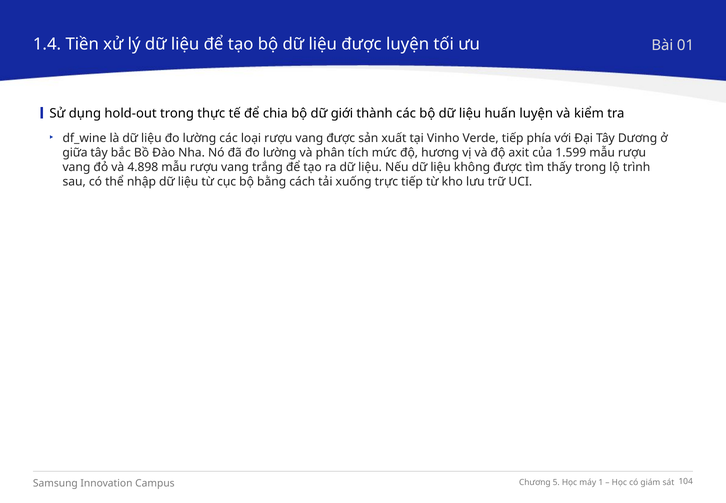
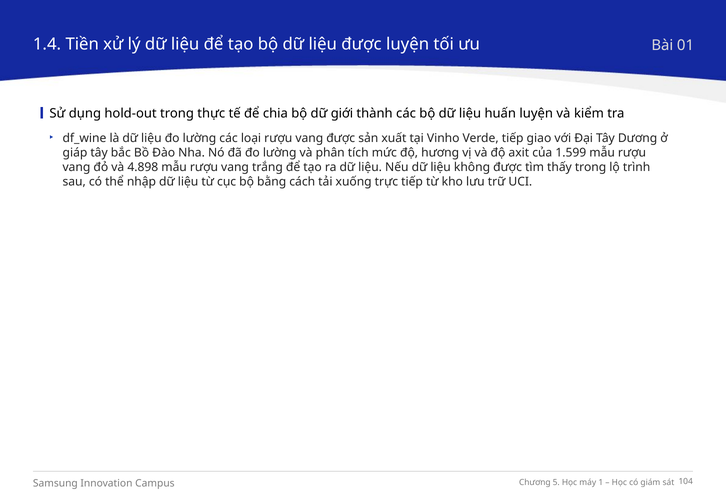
phía: phía -> giao
giữa: giữa -> giáp
